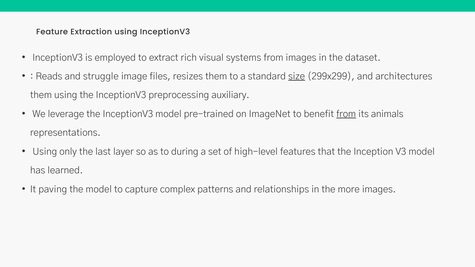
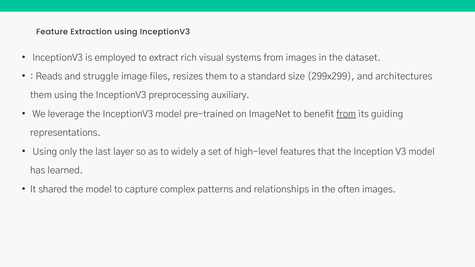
size underline: present -> none
animals: animals -> guiding
during: during -> widely
paving: paving -> shared
more: more -> often
